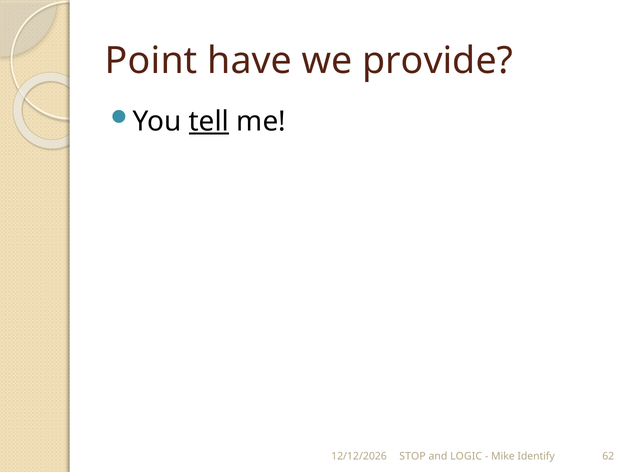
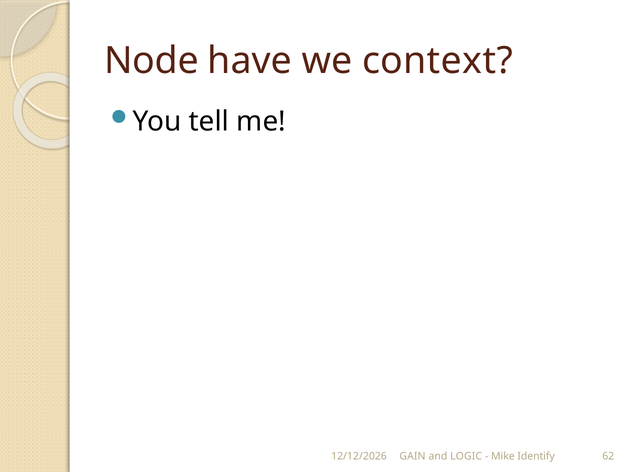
Point: Point -> Node
provide: provide -> context
tell underline: present -> none
STOP: STOP -> GAIN
